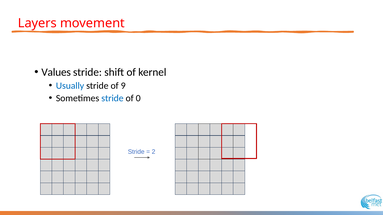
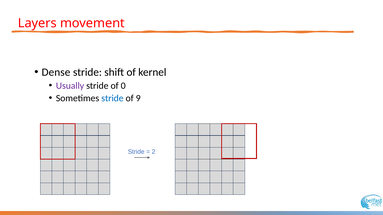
Values: Values -> Dense
Usually colour: blue -> purple
9: 9 -> 0
0: 0 -> 9
